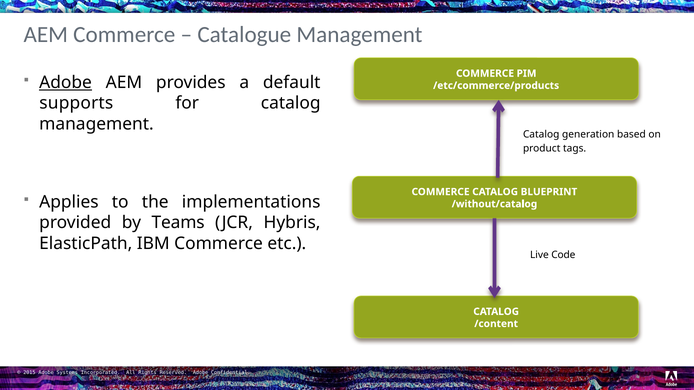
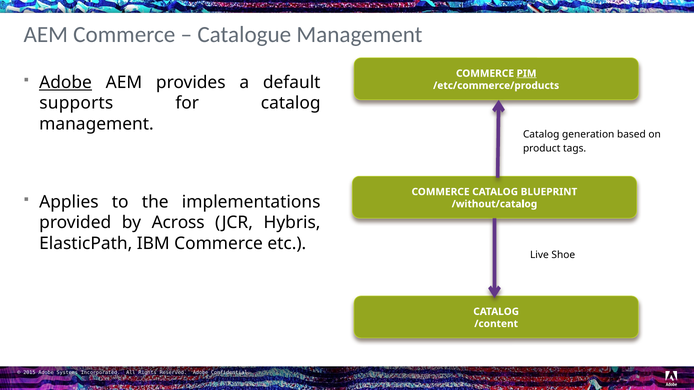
PIM underline: none -> present
Teams: Teams -> Across
Code: Code -> Shoe
